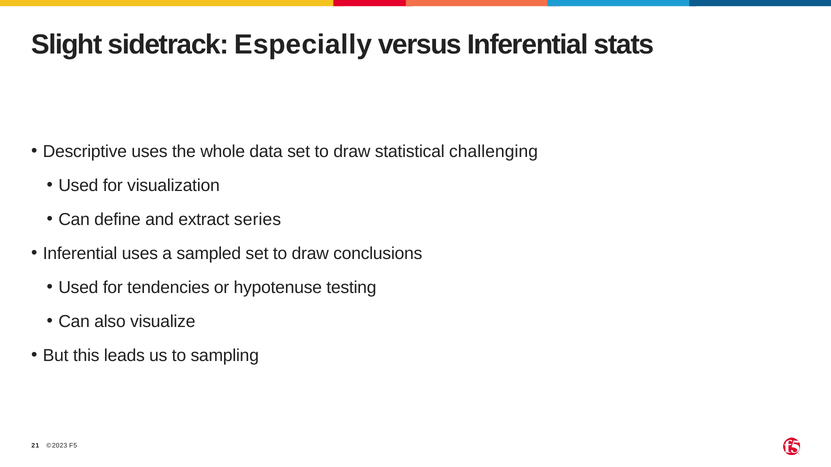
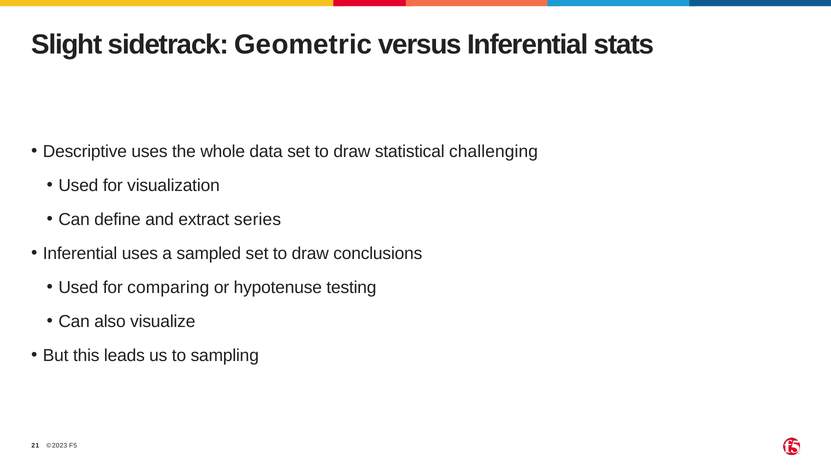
Especially: Especially -> Geometric
tendencies: tendencies -> comparing
